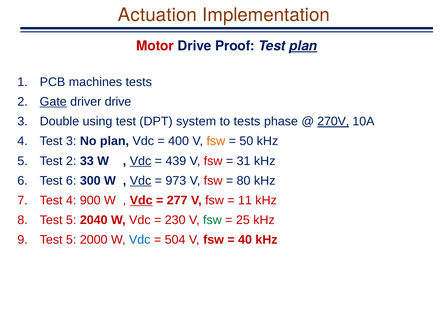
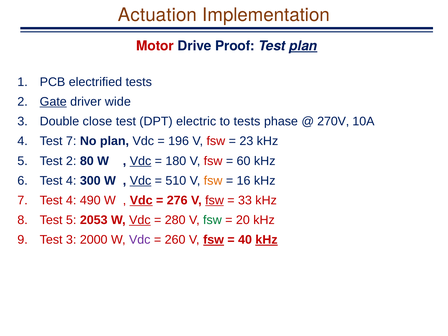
machines: machines -> electrified
driver drive: drive -> wide
using: using -> close
system: system -> electric
270V underline: present -> none
Test 3: 3 -> 7
400: 400 -> 196
fsw at (216, 141) colour: orange -> red
50: 50 -> 23
33: 33 -> 80
439: 439 -> 180
31: 31 -> 60
6 Test 6: 6 -> 4
973: 973 -> 510
fsw at (213, 181) colour: red -> orange
80: 80 -> 16
900: 900 -> 490
277: 277 -> 276
fsw at (215, 200) underline: none -> present
11: 11 -> 33
2040: 2040 -> 2053
Vdc at (140, 220) underline: none -> present
230: 230 -> 280
25: 25 -> 20
5 at (71, 240): 5 -> 3
Vdc at (140, 240) colour: blue -> purple
504: 504 -> 260
fsw at (214, 240) underline: none -> present
kHz at (266, 240) underline: none -> present
